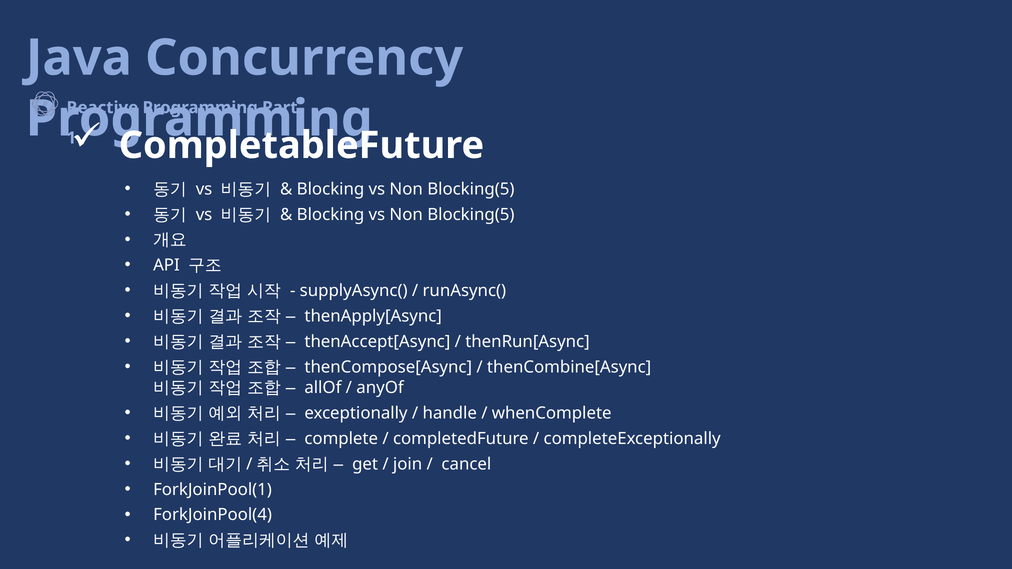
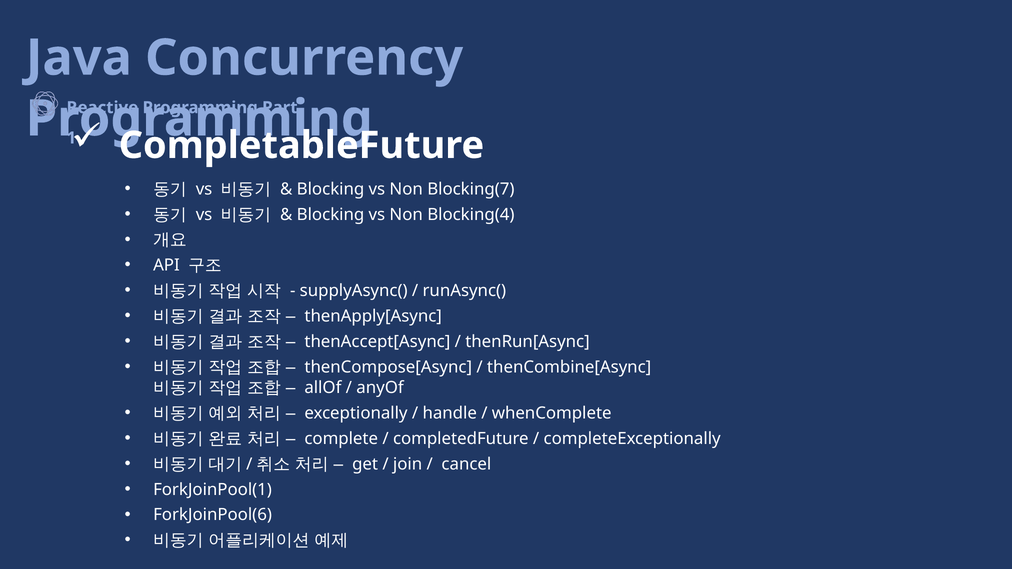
Blocking(5 at (471, 189): Blocking(5 -> Blocking(7
Blocking(5 at (471, 215): Blocking(5 -> Blocking(4
ForkJoinPool(4: ForkJoinPool(4 -> ForkJoinPool(6
